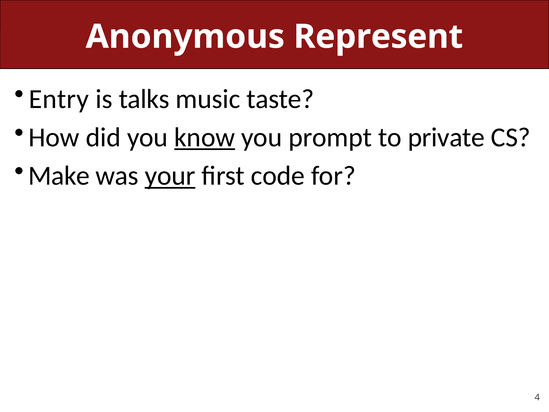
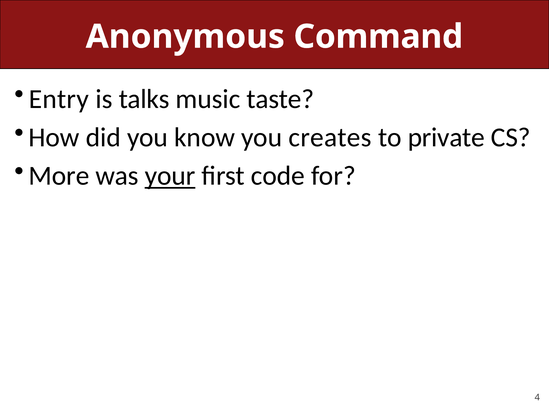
Represent: Represent -> Command
know underline: present -> none
prompt: prompt -> creates
Make: Make -> More
